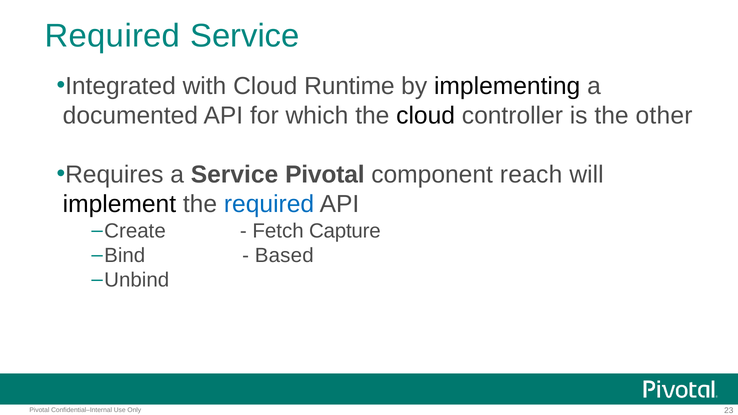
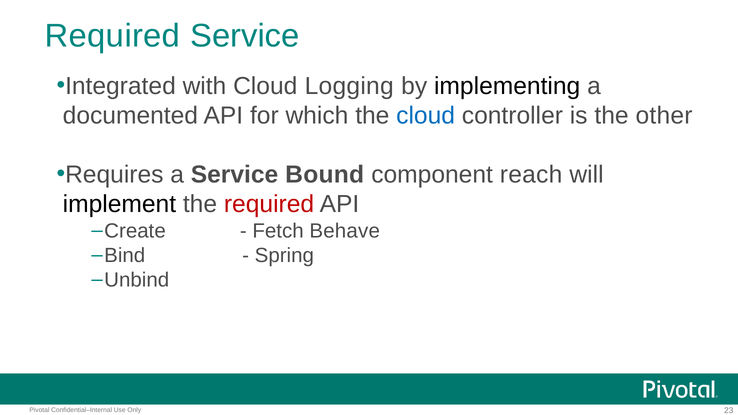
Runtime: Runtime -> Logging
cloud at (426, 116) colour: black -> blue
Service Pivotal: Pivotal -> Bound
required at (269, 204) colour: blue -> red
Capture: Capture -> Behave
Based: Based -> Spring
